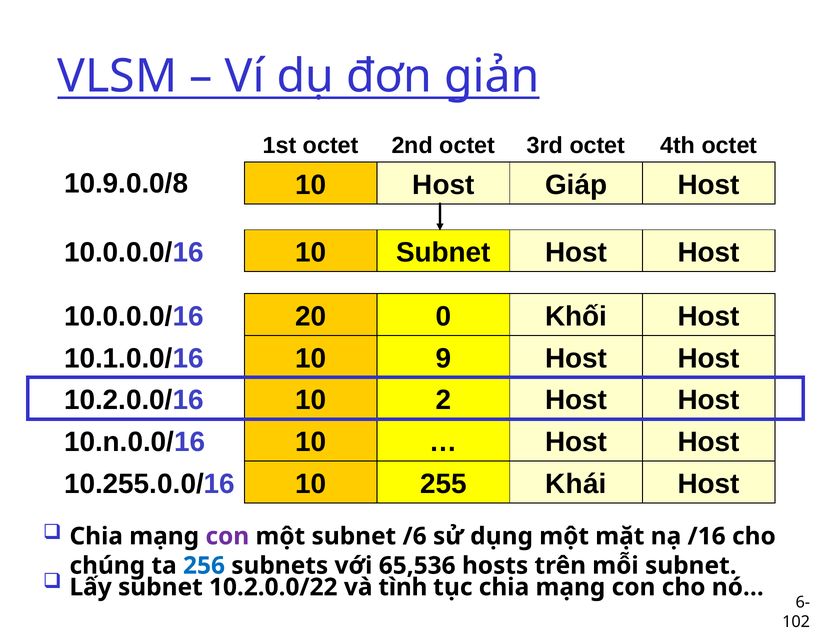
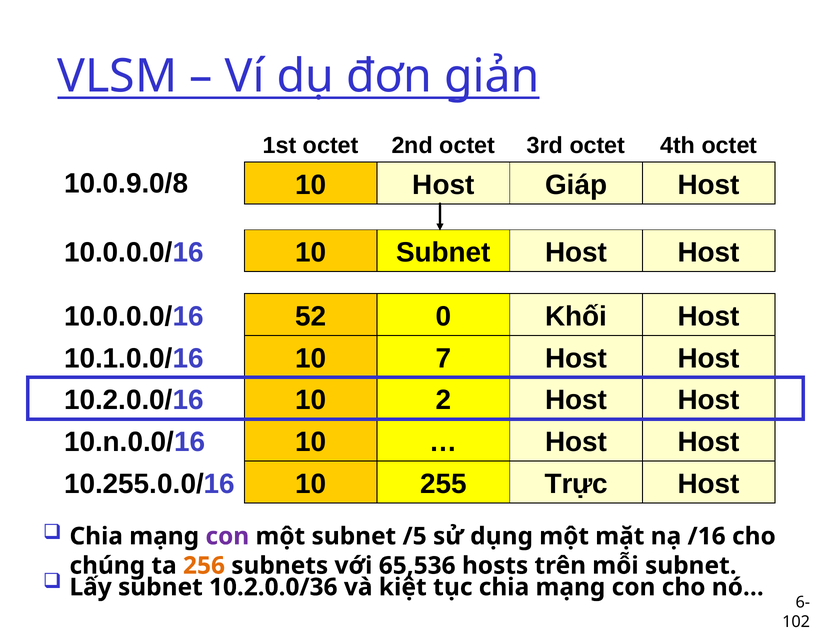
10.9.0.0/8: 10.9.0.0/8 -> 10.0.9.0/8
20: 20 -> 52
9: 9 -> 7
Khái: Khái -> Trực
/6: /6 -> /5
256 colour: blue -> orange
10.2.0.0/22: 10.2.0.0/22 -> 10.2.0.0/36
tình: tình -> kiệt
